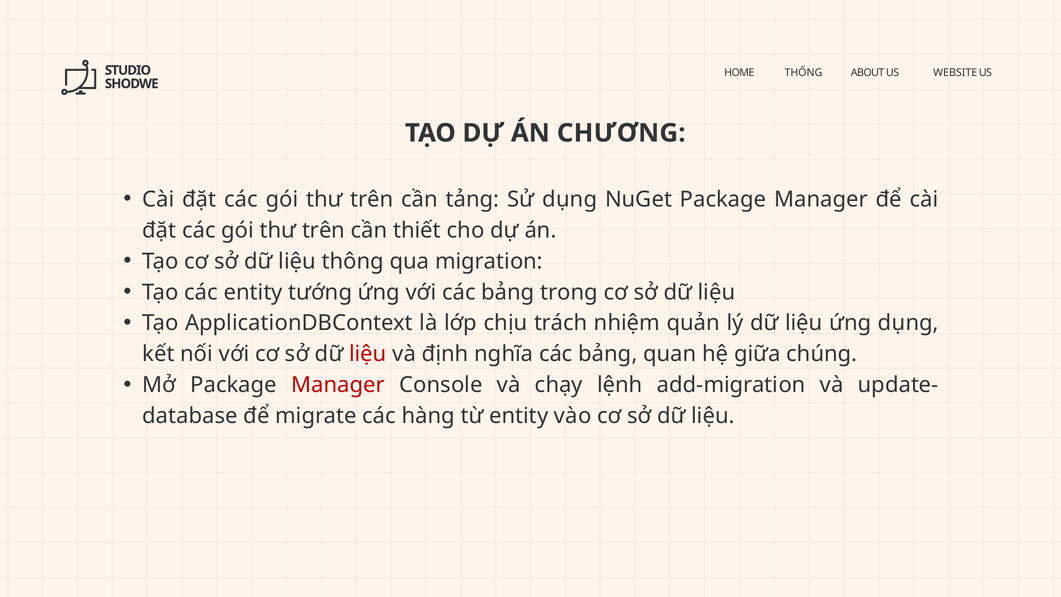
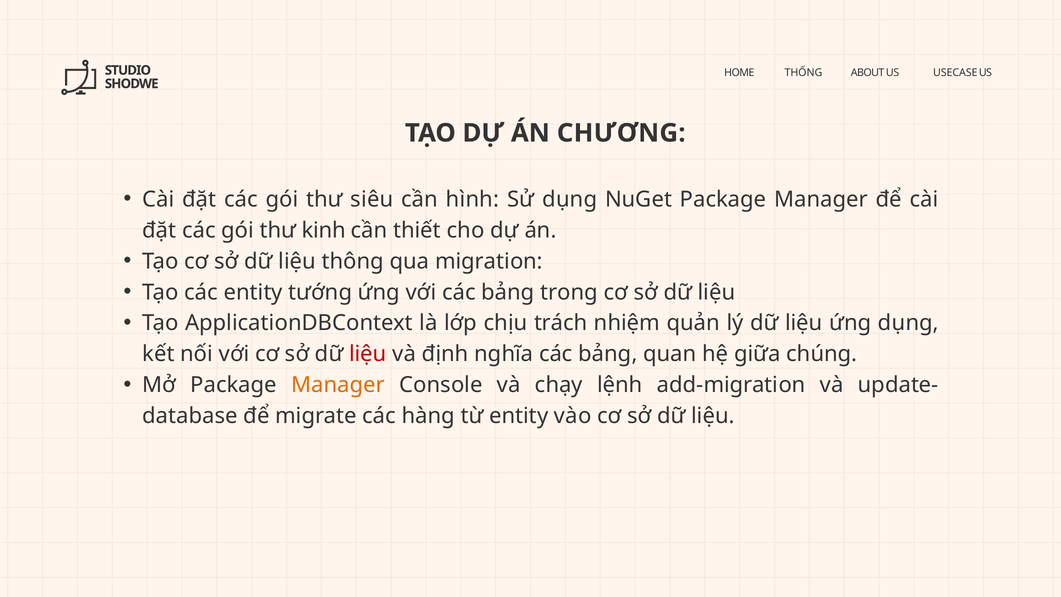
WEBSITE: WEBSITE -> USECASE
trên at (372, 199): trên -> siêu
tảng: tảng -> hình
trên at (324, 230): trên -> kinh
Manager at (338, 385) colour: red -> orange
